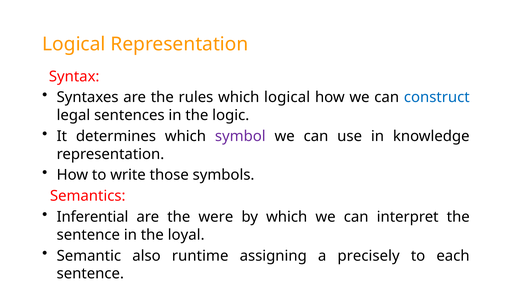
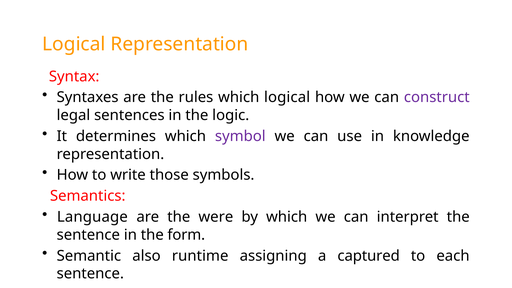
construct colour: blue -> purple
Inferential: Inferential -> Language
loyal: loyal -> form
precisely: precisely -> captured
